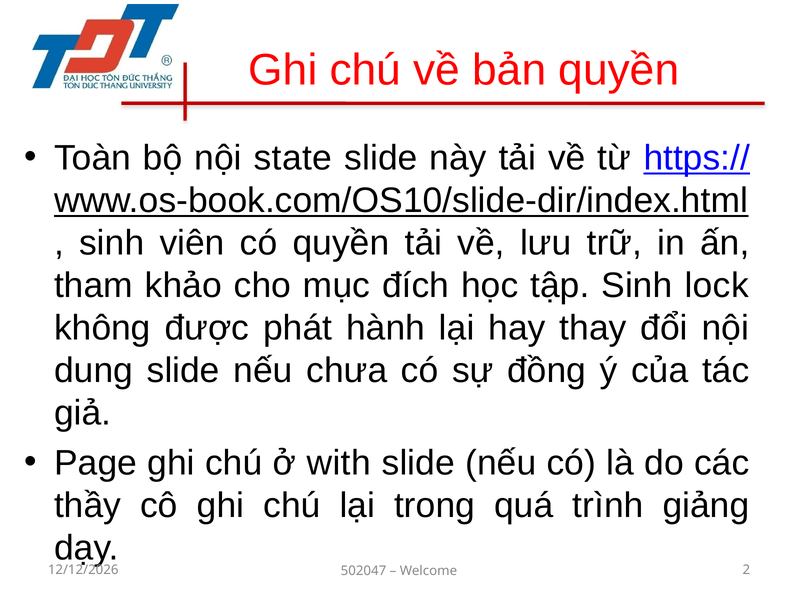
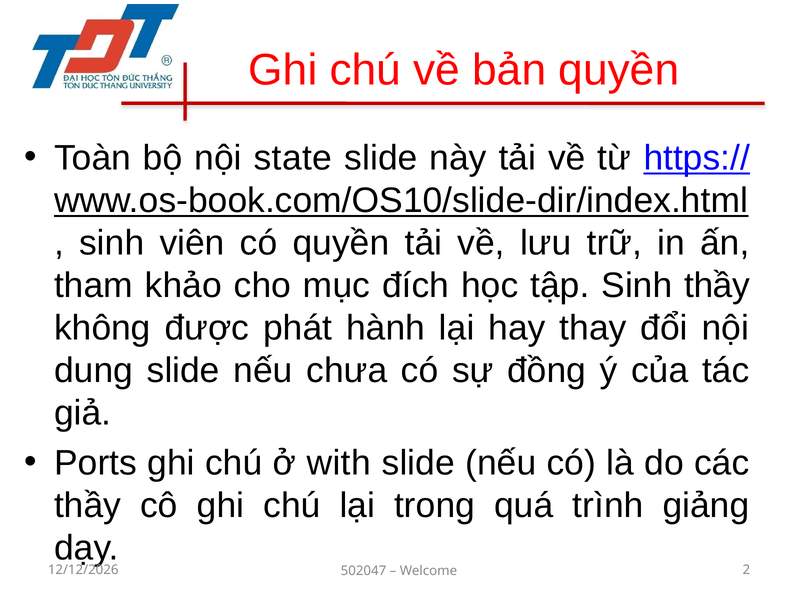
Sinh lock: lock -> thầy
Page: Page -> Ports
